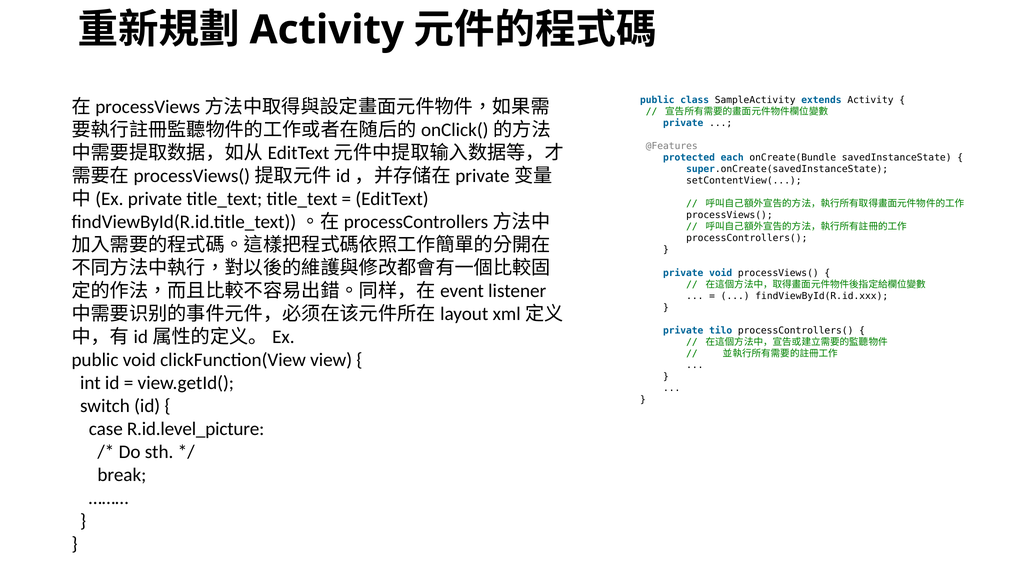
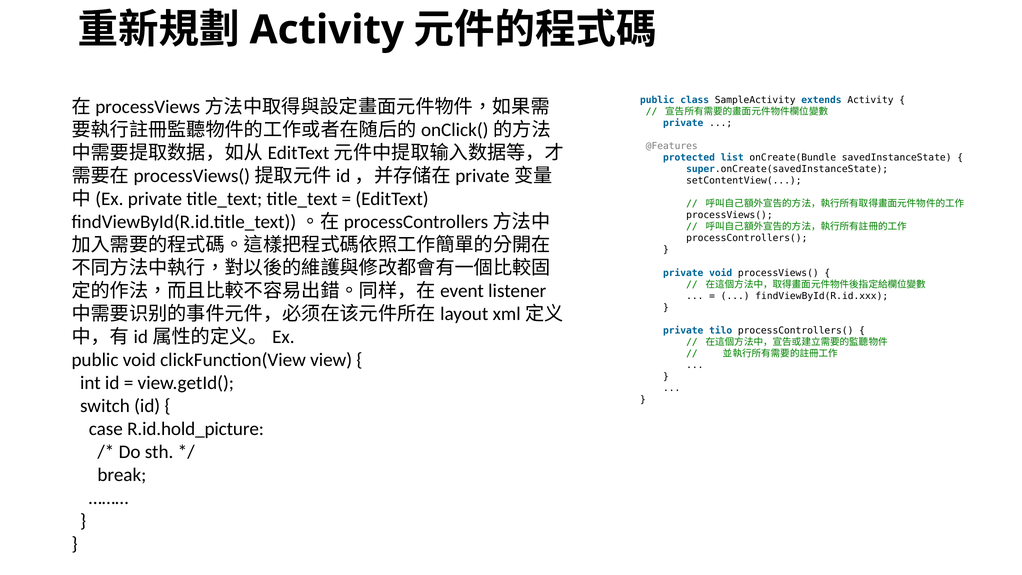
each: each -> list
R.id.level_picture: R.id.level_picture -> R.id.hold_picture
